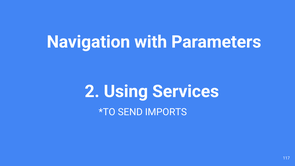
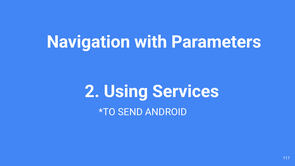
IMPORTS: IMPORTS -> ANDROID
